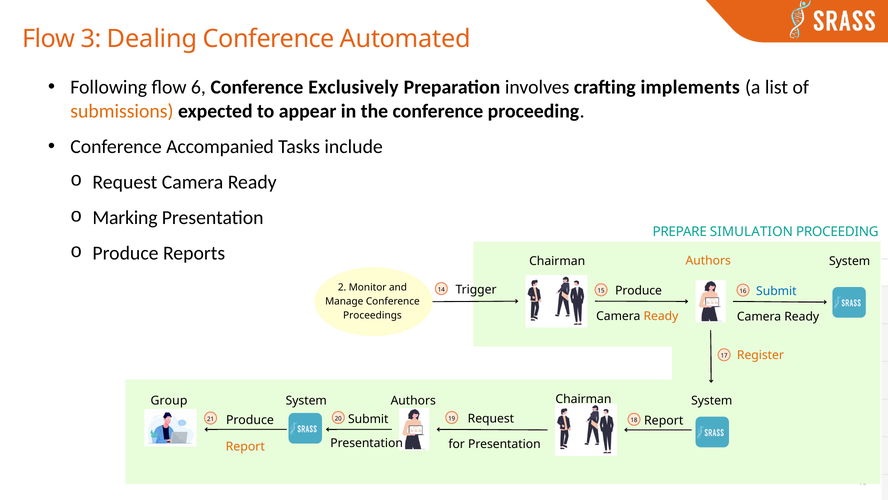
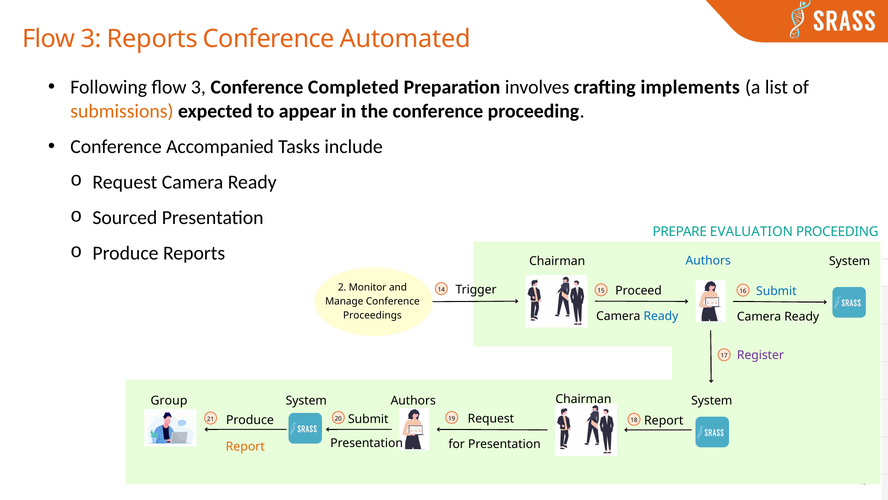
3 Dealing: Dealing -> Reports
Following flow 6: 6 -> 3
Exclusively: Exclusively -> Completed
Marking: Marking -> Sourced
SIMULATION: SIMULATION -> EVALUATION
Authors at (708, 261) colour: orange -> blue
15 Produce: Produce -> Proceed
Ready at (661, 316) colour: orange -> blue
Register colour: orange -> purple
